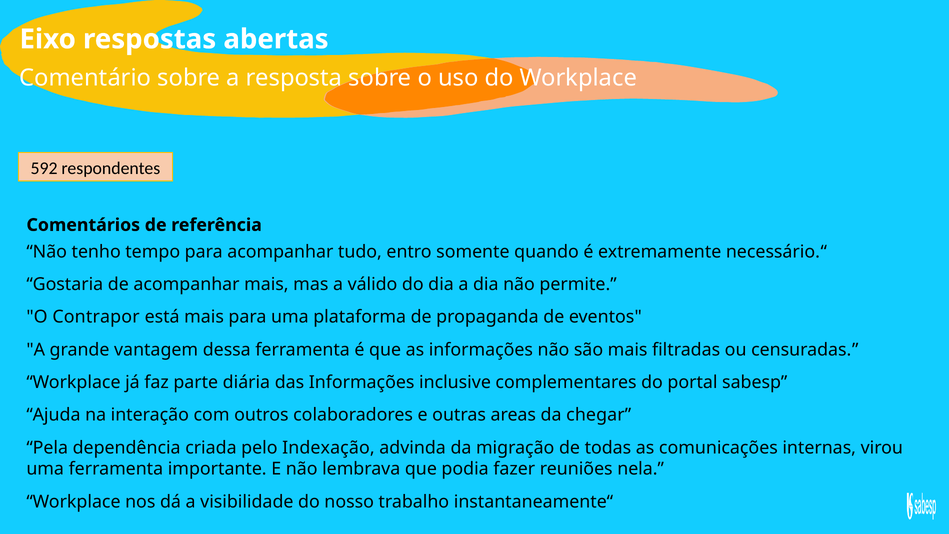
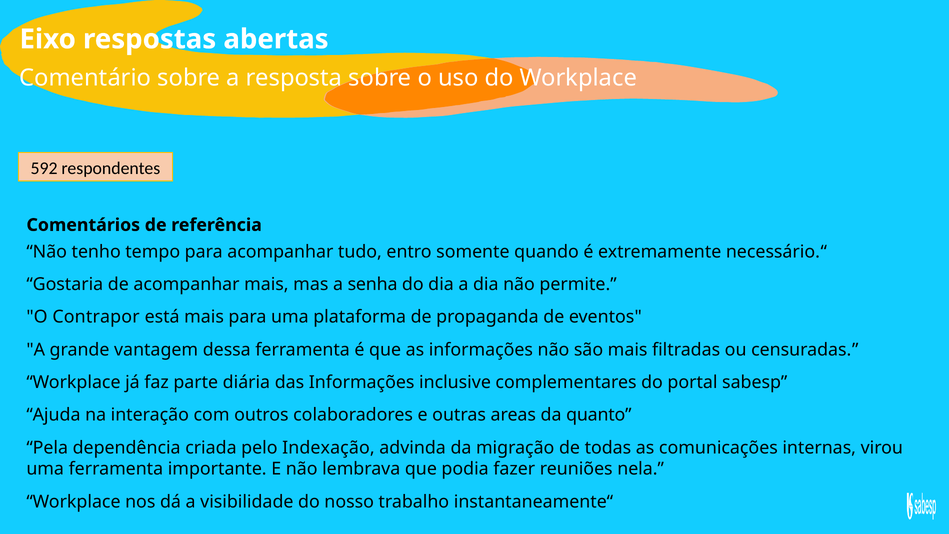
válido: válido -> senha
chegar: chegar -> quanto
